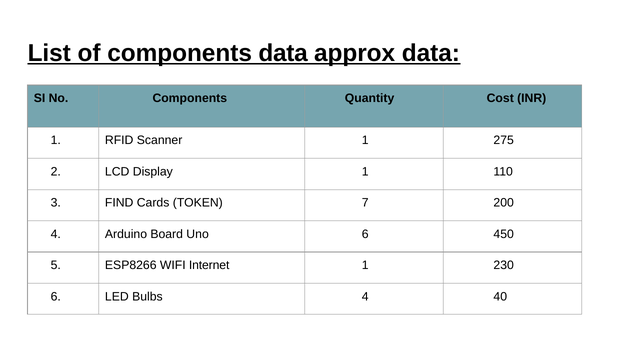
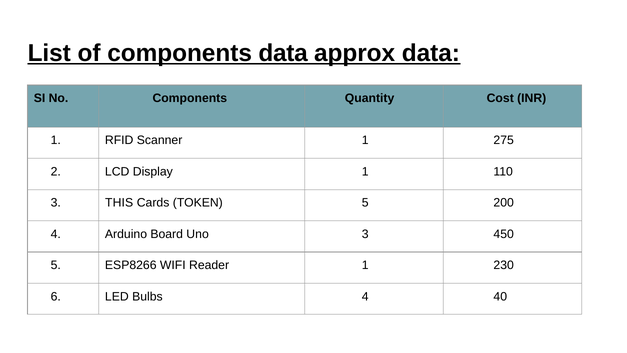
FIND: FIND -> THIS
TOKEN 7: 7 -> 5
Uno 6: 6 -> 3
Internet: Internet -> Reader
